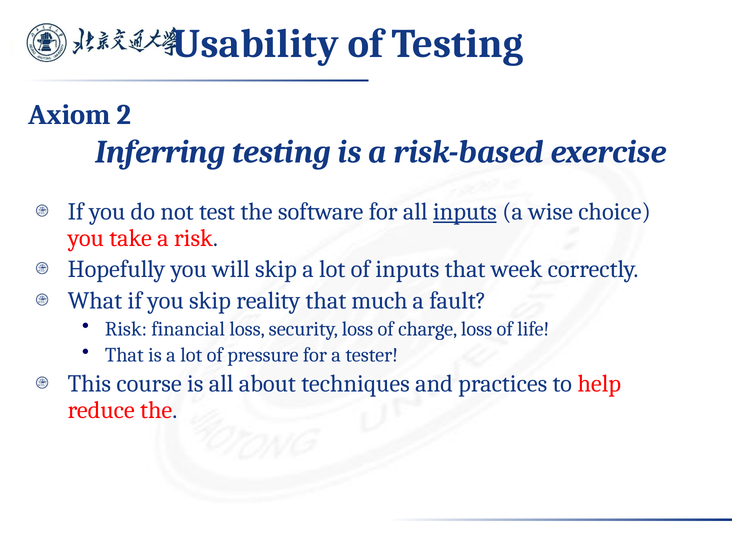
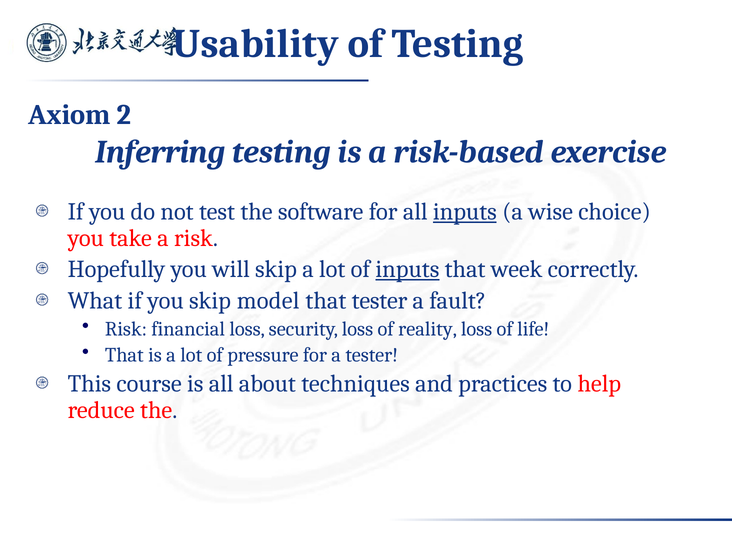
inputs at (407, 269) underline: none -> present
reality: reality -> model
that much: much -> tester
charge: charge -> reality
